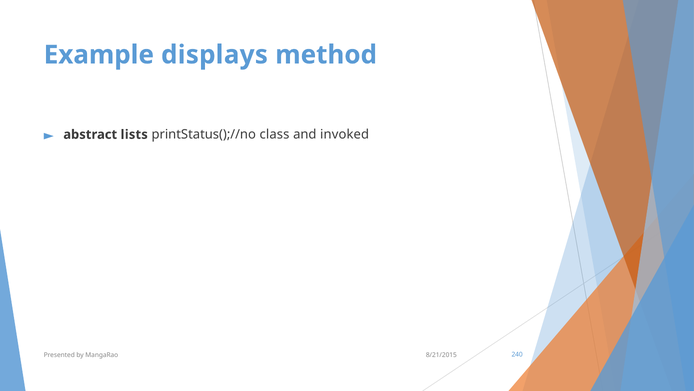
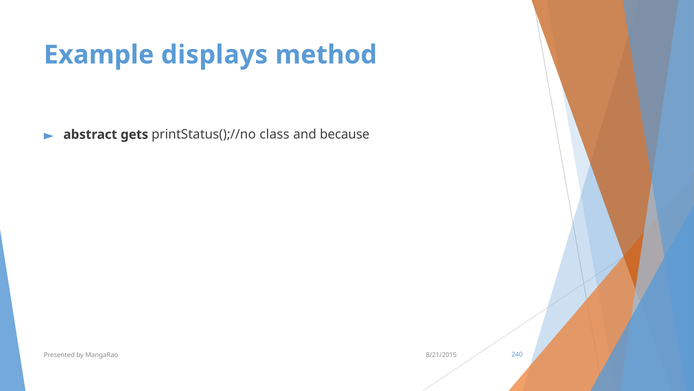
lists: lists -> gets
invoked: invoked -> because
